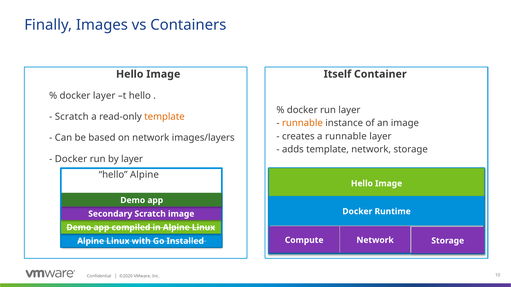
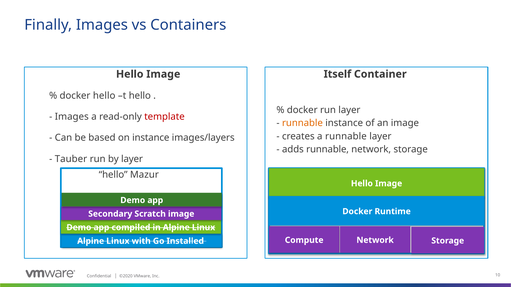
docker layer: layer -> hello
Scratch at (72, 117): Scratch -> Images
template at (164, 117) colour: orange -> red
on network: network -> instance
adds template: template -> runnable
Docker at (71, 159): Docker -> Tauber
Alpine at (144, 175): Alpine -> Mazur
